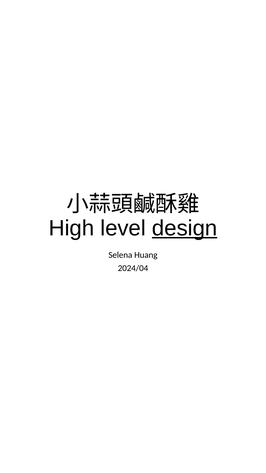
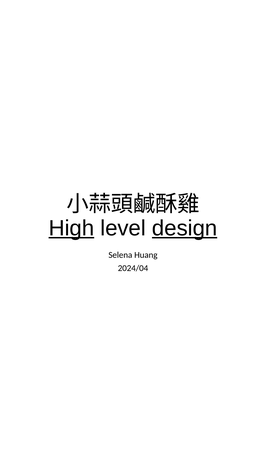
High underline: none -> present
